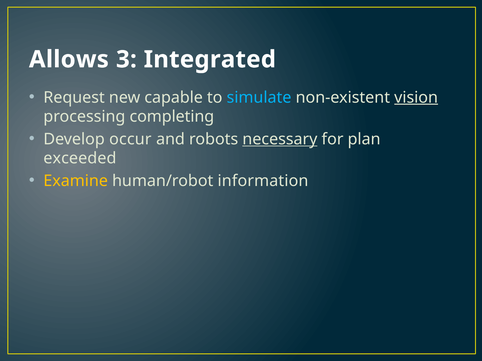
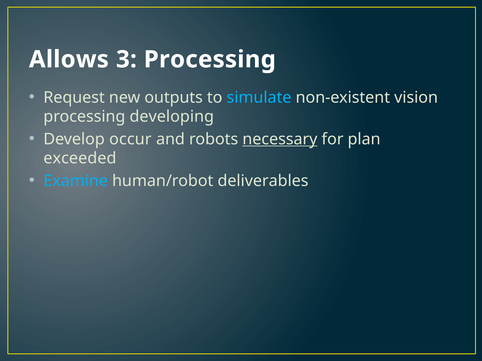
3 Integrated: Integrated -> Processing
capable: capable -> outputs
vision underline: present -> none
completing: completing -> developing
Examine colour: yellow -> light blue
information: information -> deliverables
